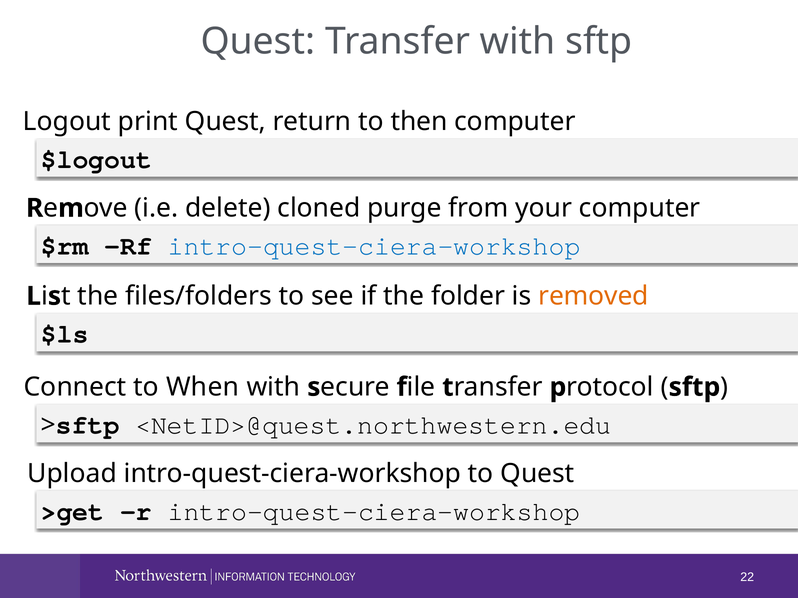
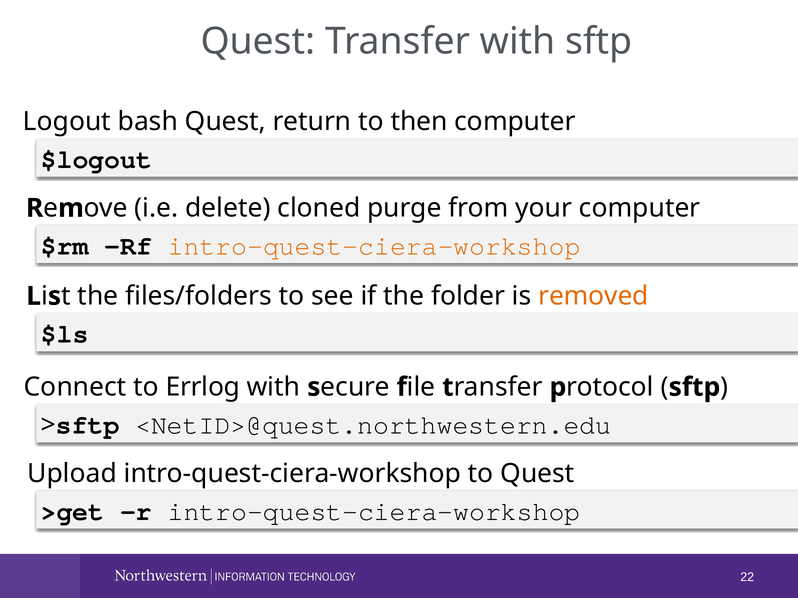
print: print -> bash
intro-quest-ciera-workshop at (374, 246) colour: blue -> orange
When: When -> Errlog
